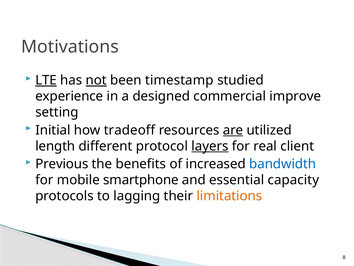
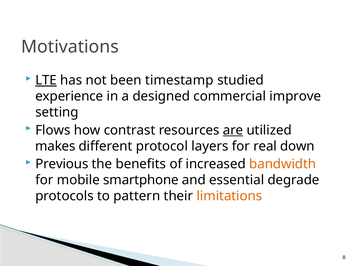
not underline: present -> none
Initial: Initial -> Flows
tradeoff: tradeoff -> contrast
length: length -> makes
layers underline: present -> none
client: client -> down
bandwidth colour: blue -> orange
capacity: capacity -> degrade
lagging: lagging -> pattern
